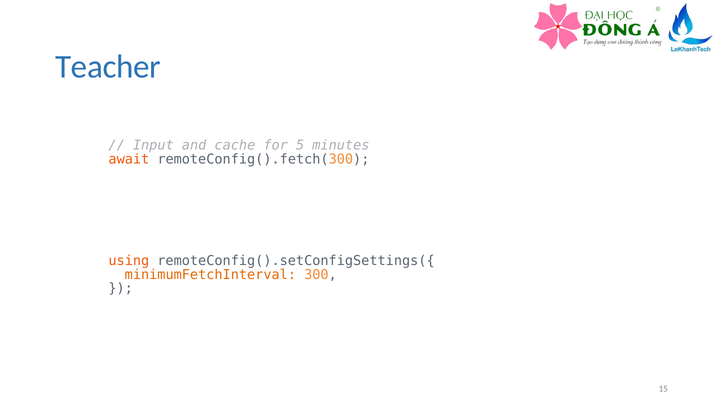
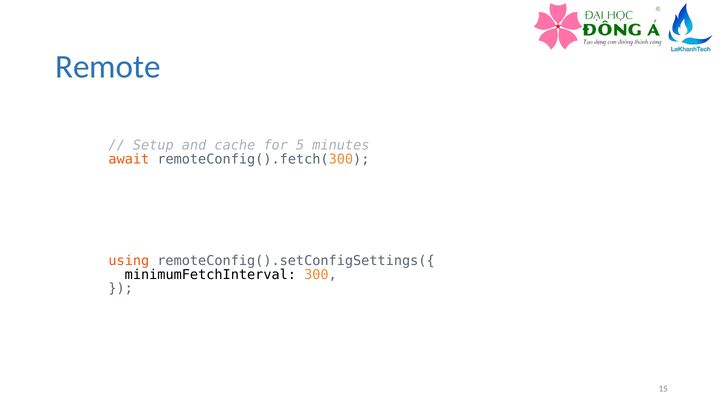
Teacher: Teacher -> Remote
Input: Input -> Setup
minimumFetchInterval colour: orange -> black
